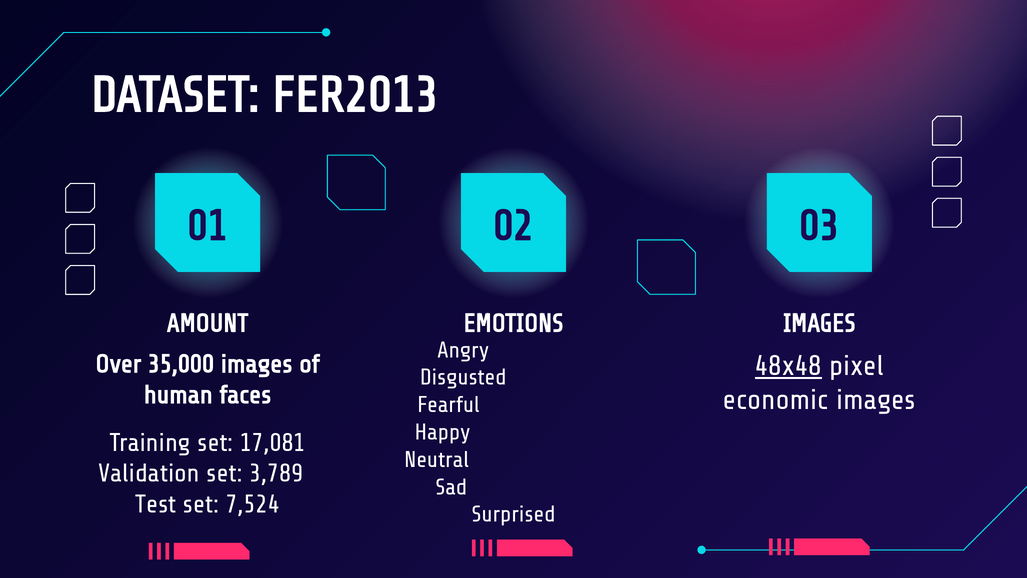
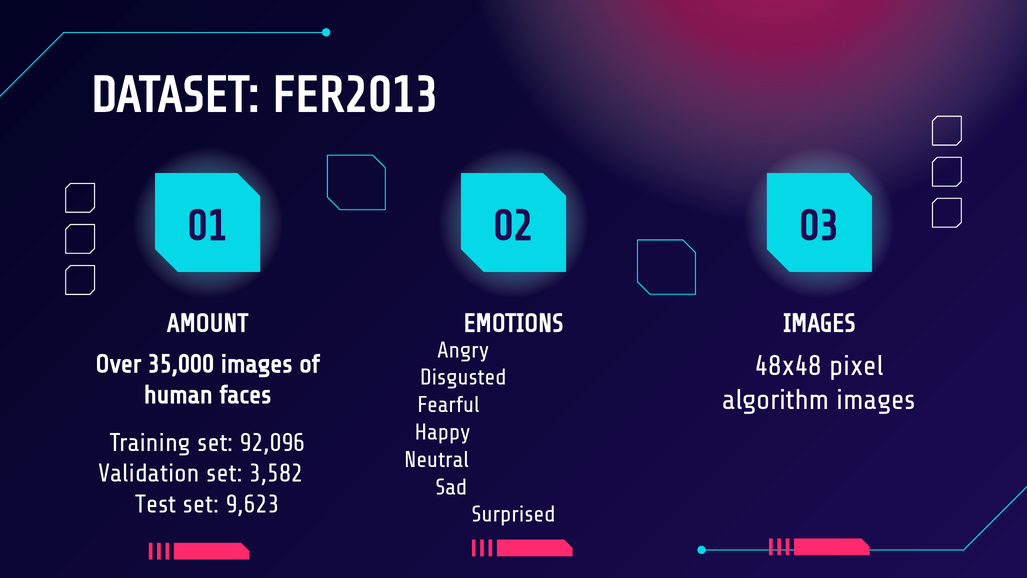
48x48 underline: present -> none
economic: economic -> algorithm
17,081: 17,081 -> 92,096
3,789: 3,789 -> 3,582
7,524: 7,524 -> 9,623
